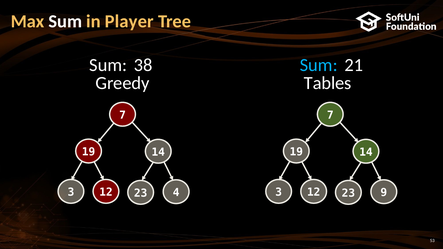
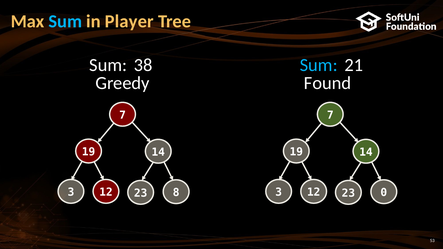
Sum at (65, 22) colour: white -> light blue
Tables: Tables -> Found
4: 4 -> 8
9: 9 -> 0
